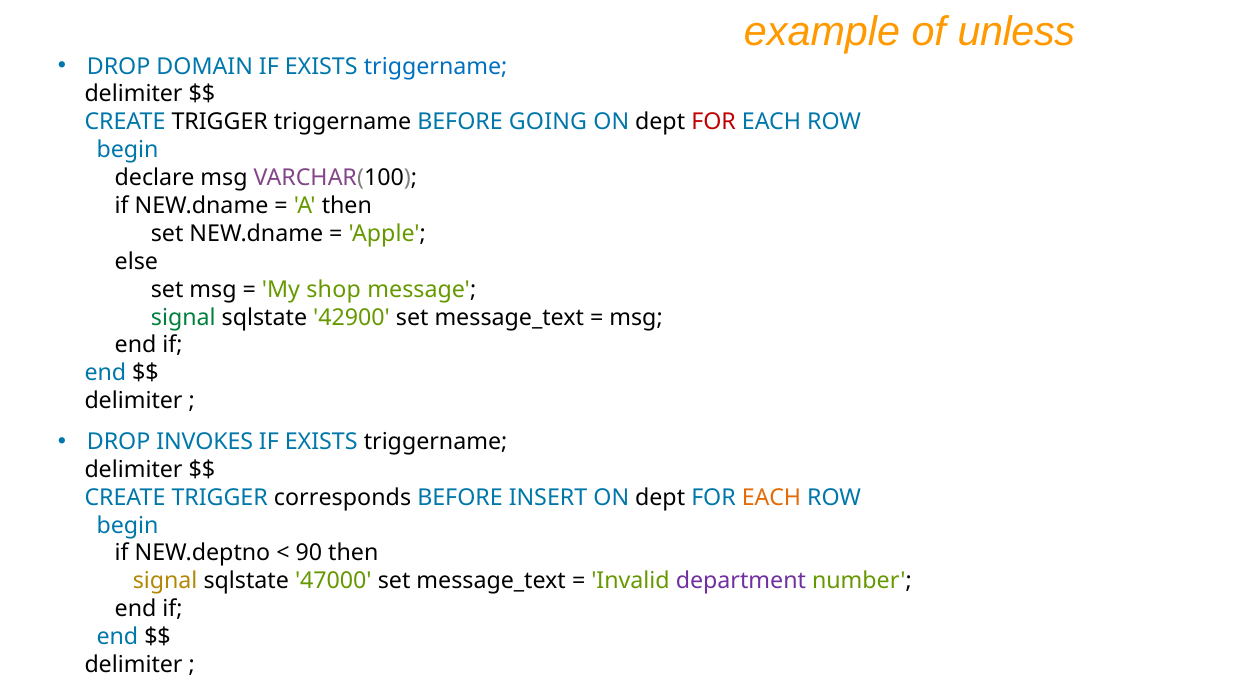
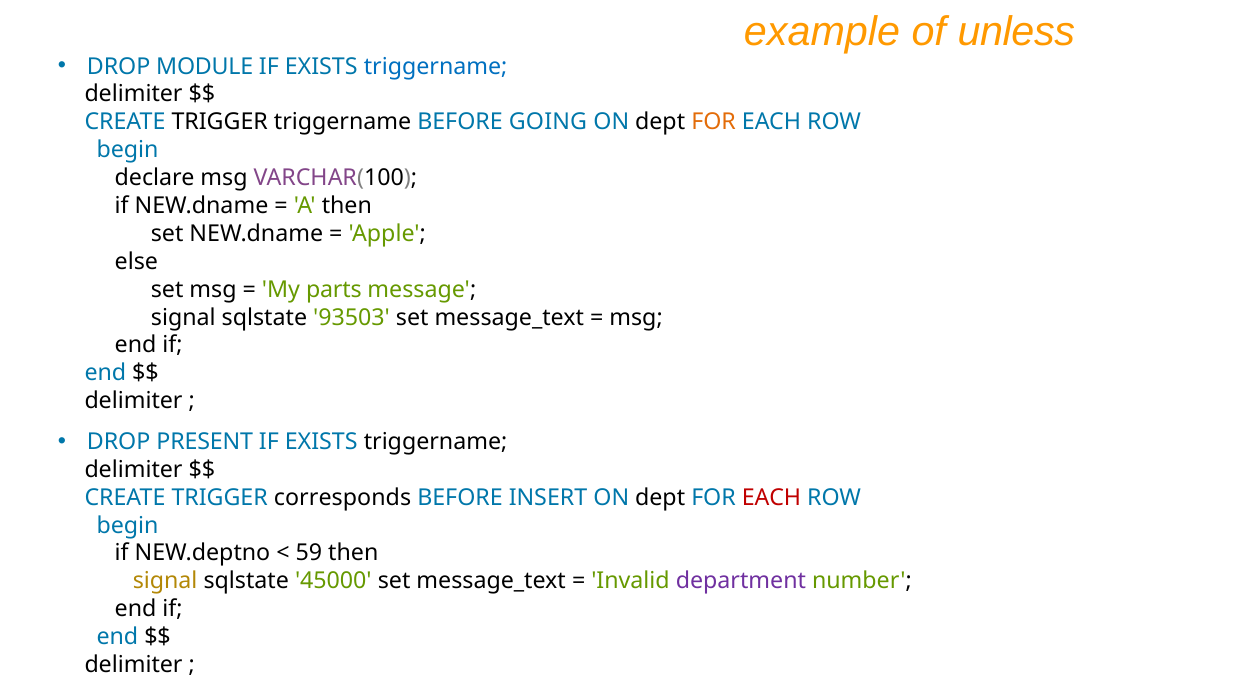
DOMAIN: DOMAIN -> MODULE
FOR at (714, 122) colour: red -> orange
shop: shop -> parts
signal at (183, 317) colour: green -> black
42900: 42900 -> 93503
INVOKES: INVOKES -> PRESENT
EACH at (772, 497) colour: orange -> red
90: 90 -> 59
47000: 47000 -> 45000
